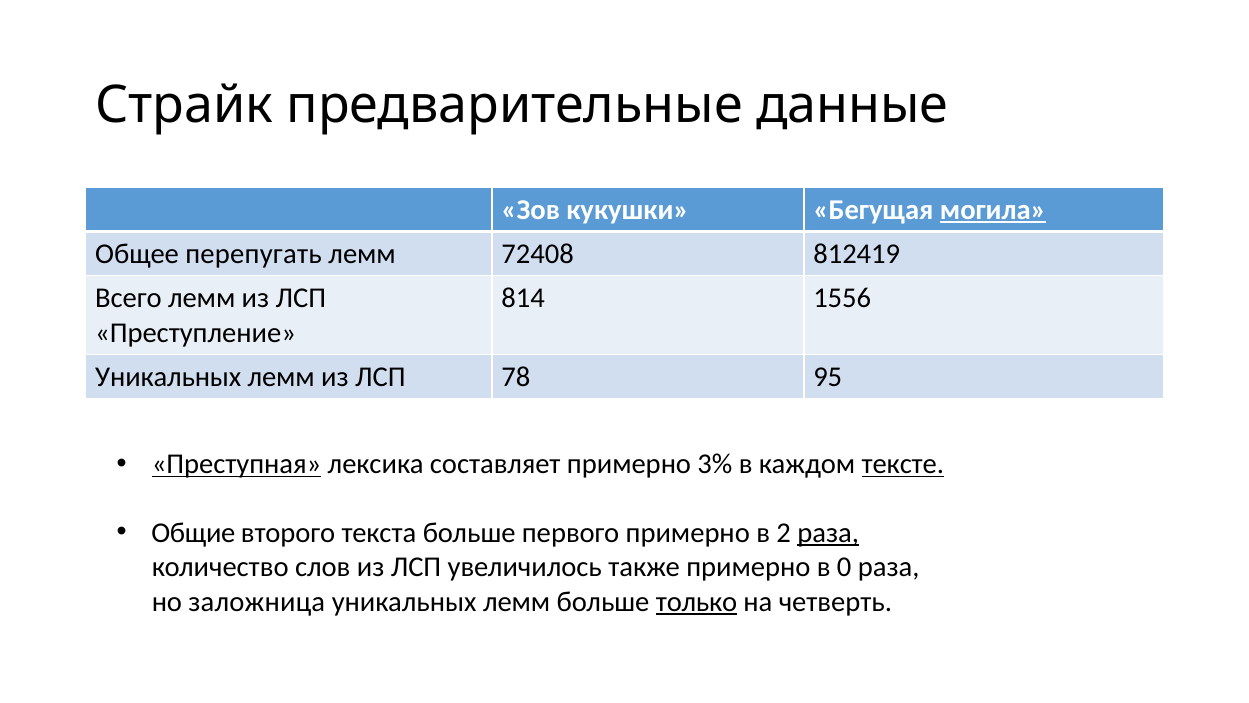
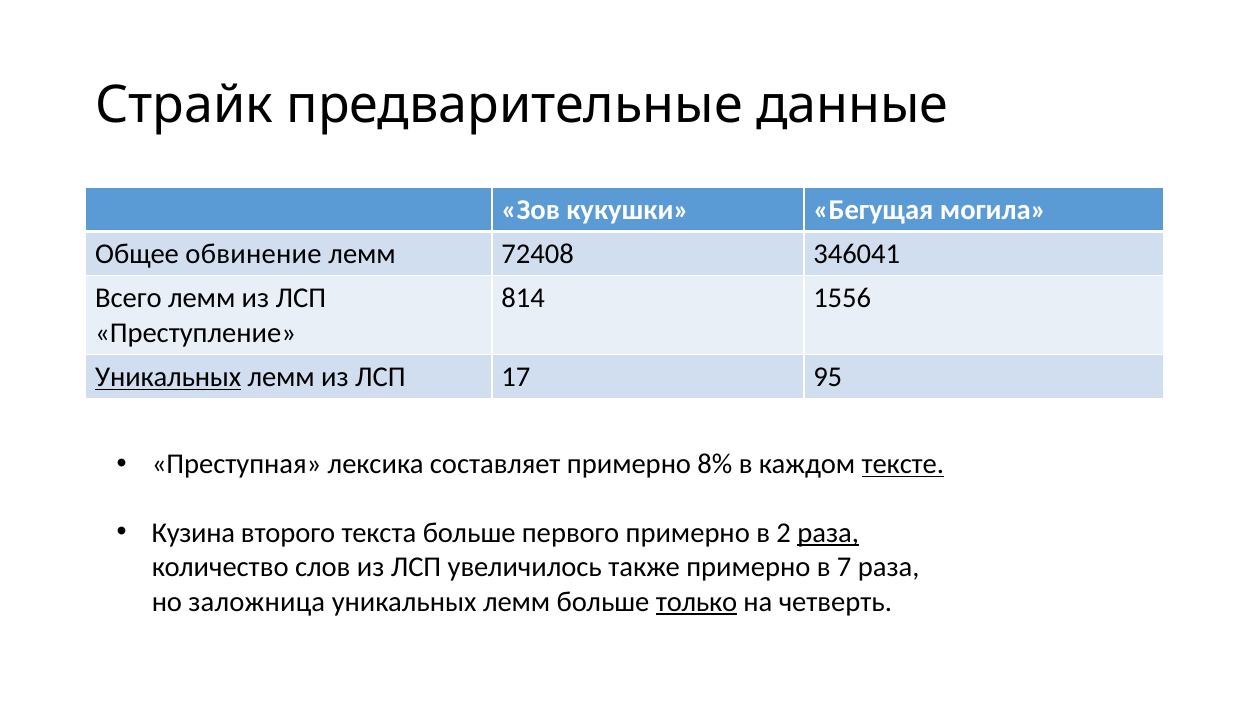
могила underline: present -> none
перепугать: перепугать -> обвинение
812419: 812419 -> 346041
Уникальных at (168, 377) underline: none -> present
78: 78 -> 17
Преступная underline: present -> none
3%: 3% -> 8%
Общие: Общие -> Кузина
0: 0 -> 7
